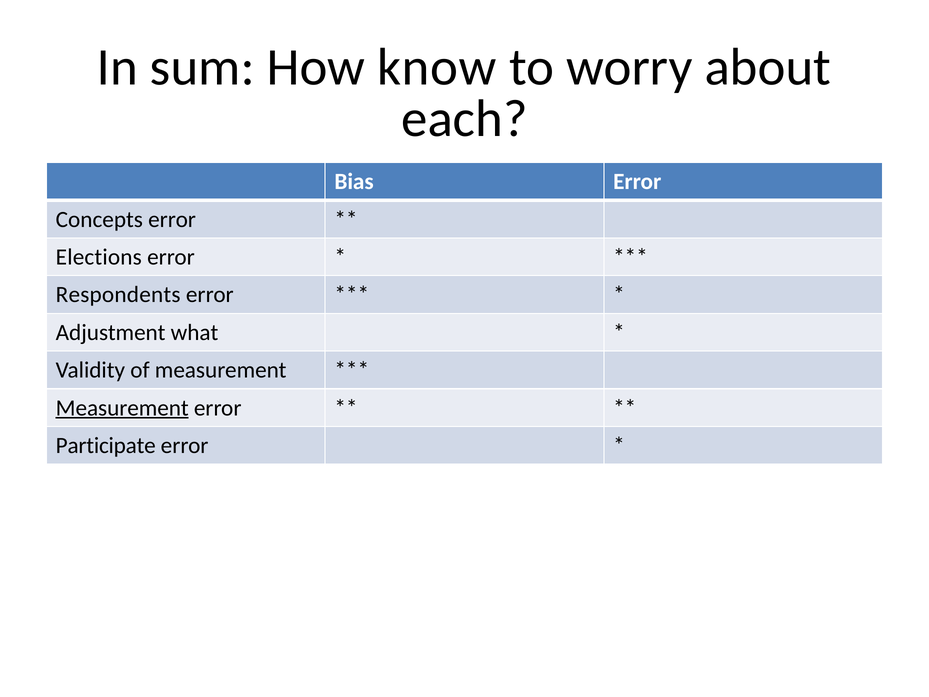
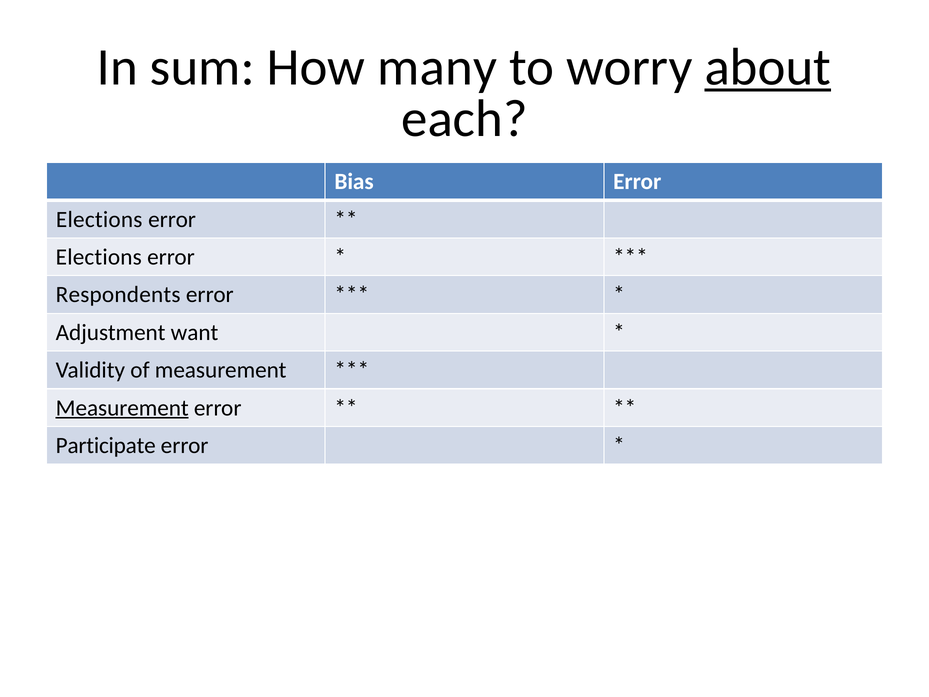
know: know -> many
about underline: none -> present
Concepts at (99, 219): Concepts -> Elections
what: what -> want
